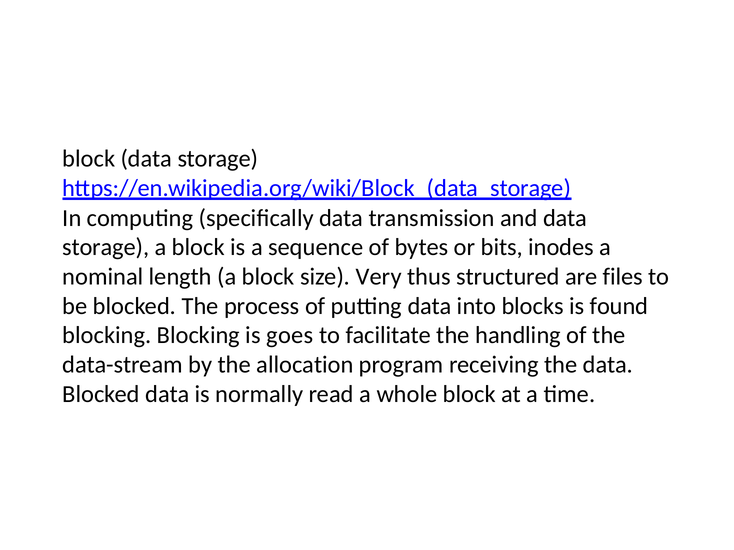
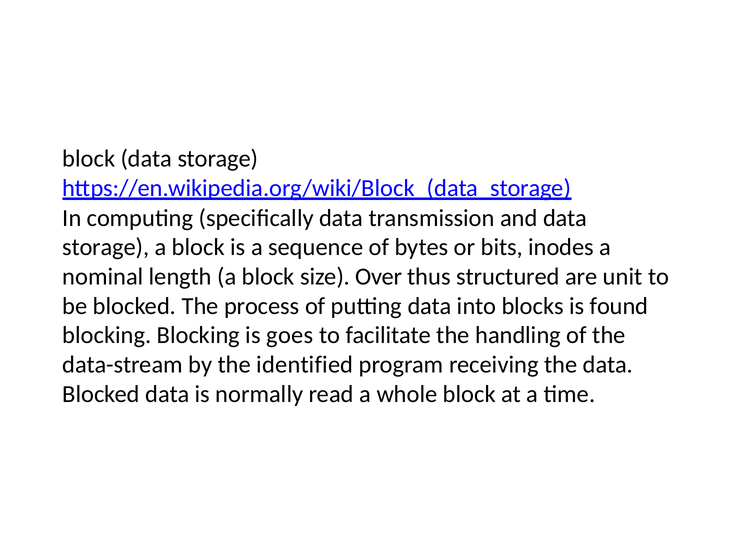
Very: Very -> Over
files: files -> unit
allocation: allocation -> identified
